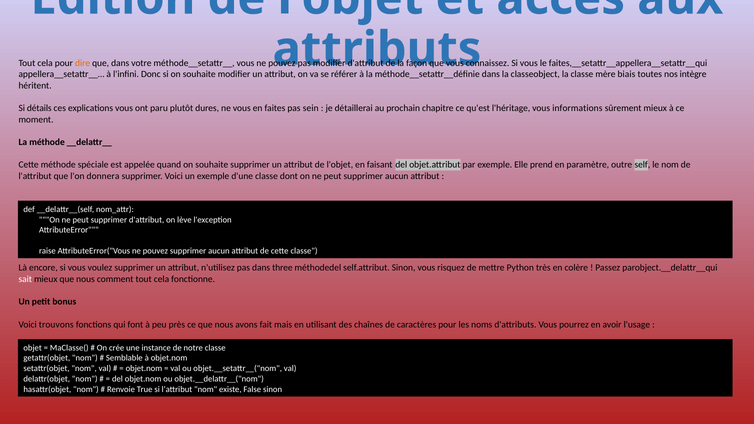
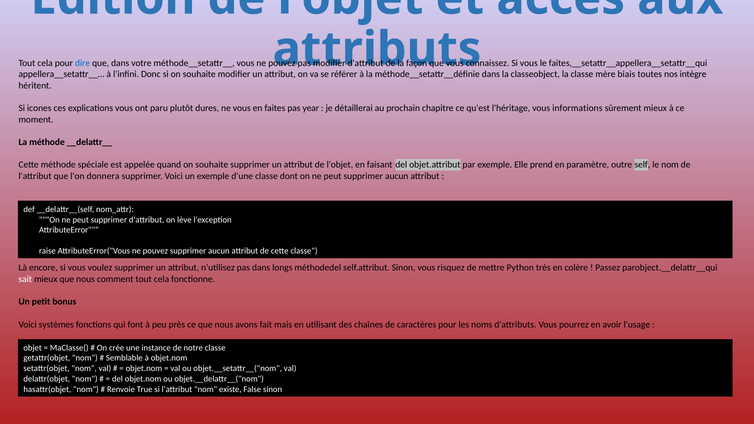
dire colour: orange -> blue
détails: détails -> icones
sein: sein -> year
three: three -> longs
trouvons: trouvons -> systèmes
